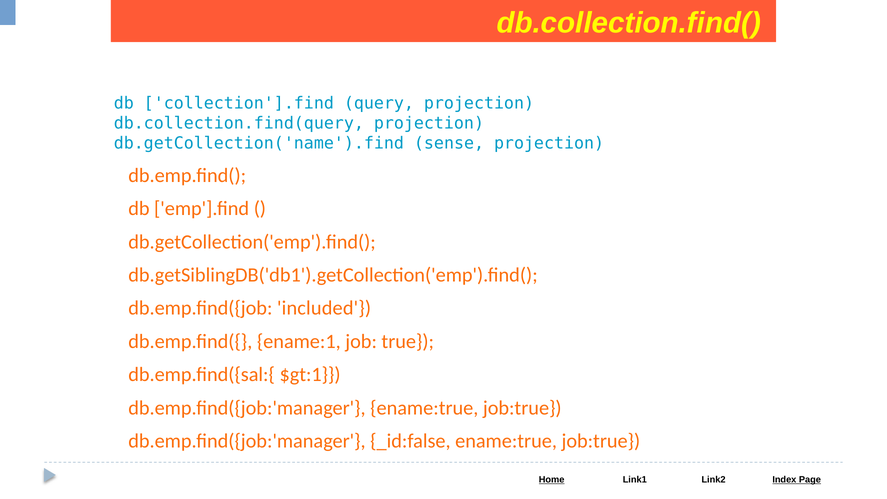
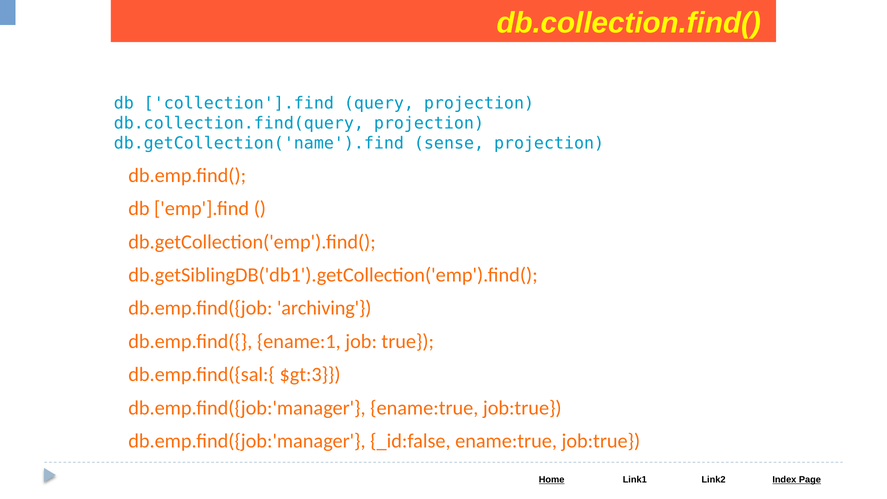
included: included -> archiving
$gt:1: $gt:1 -> $gt:3
